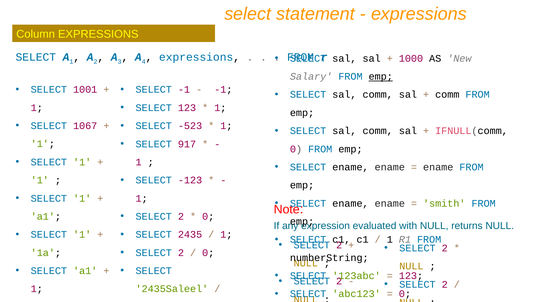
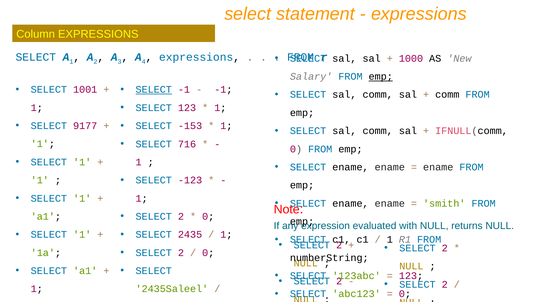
SELECT at (154, 90) underline: none -> present
1067: 1067 -> 9177
-523: -523 -> -153
917: 917 -> 716
